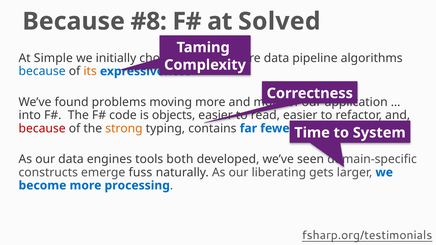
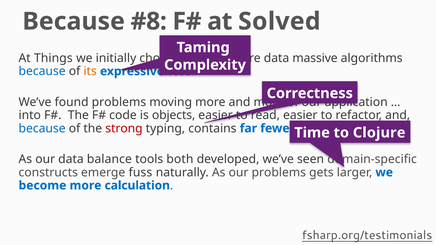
Simple: Simple -> Things
pipeline: pipeline -> massive
because at (42, 128) colour: red -> blue
strong colour: orange -> red
System: System -> Clojure
engines: engines -> balance
our liberating: liberating -> problems
processing: processing -> calculation
